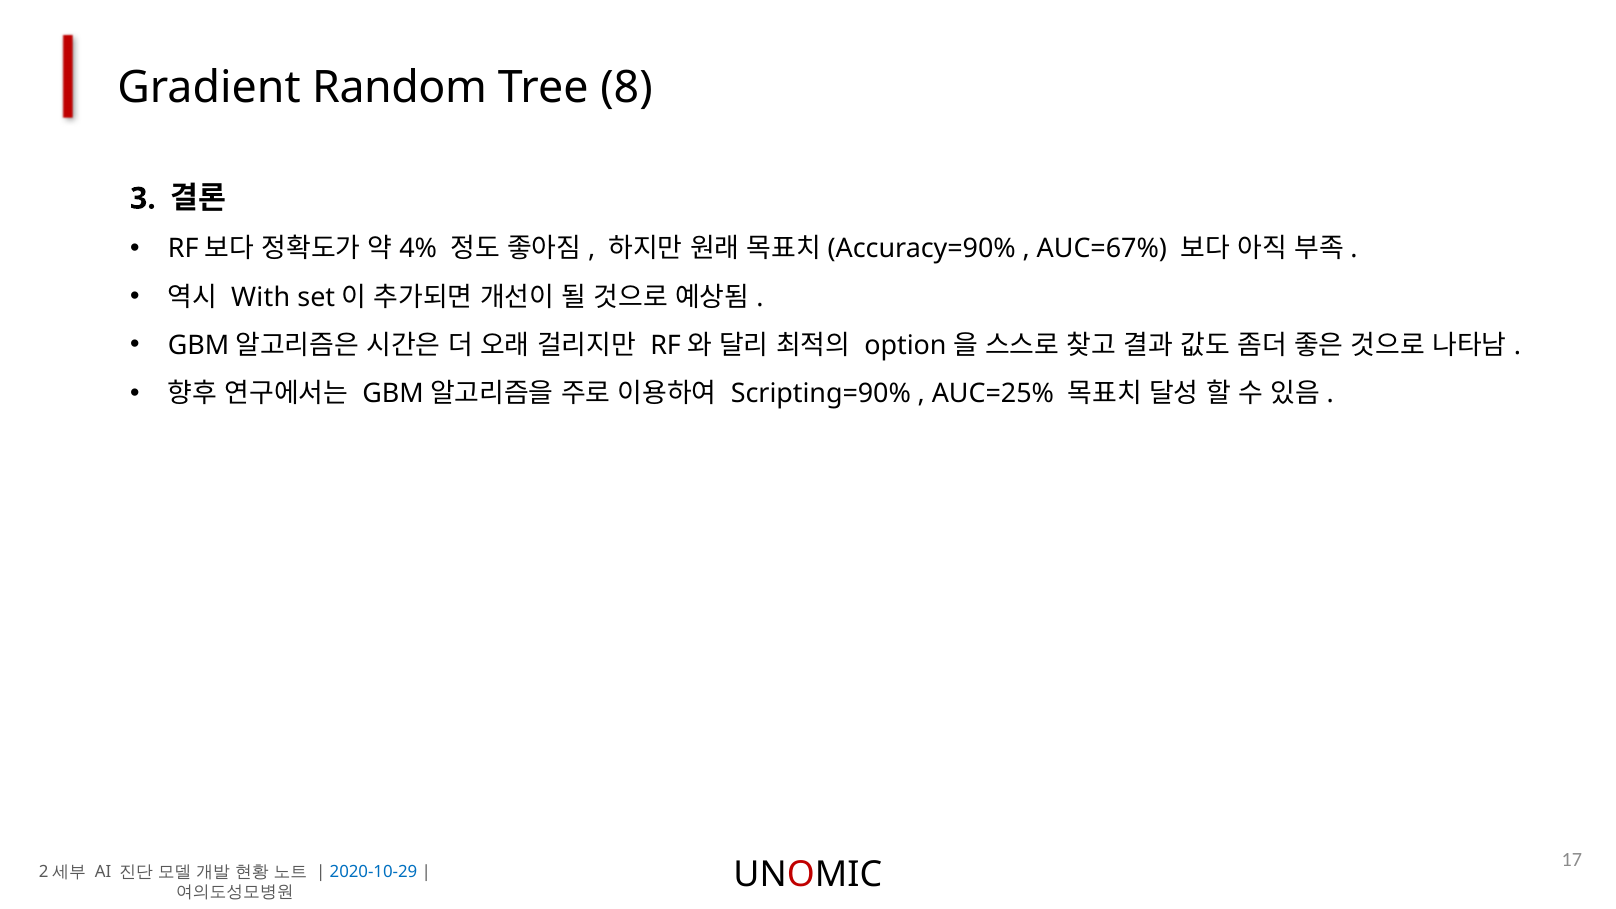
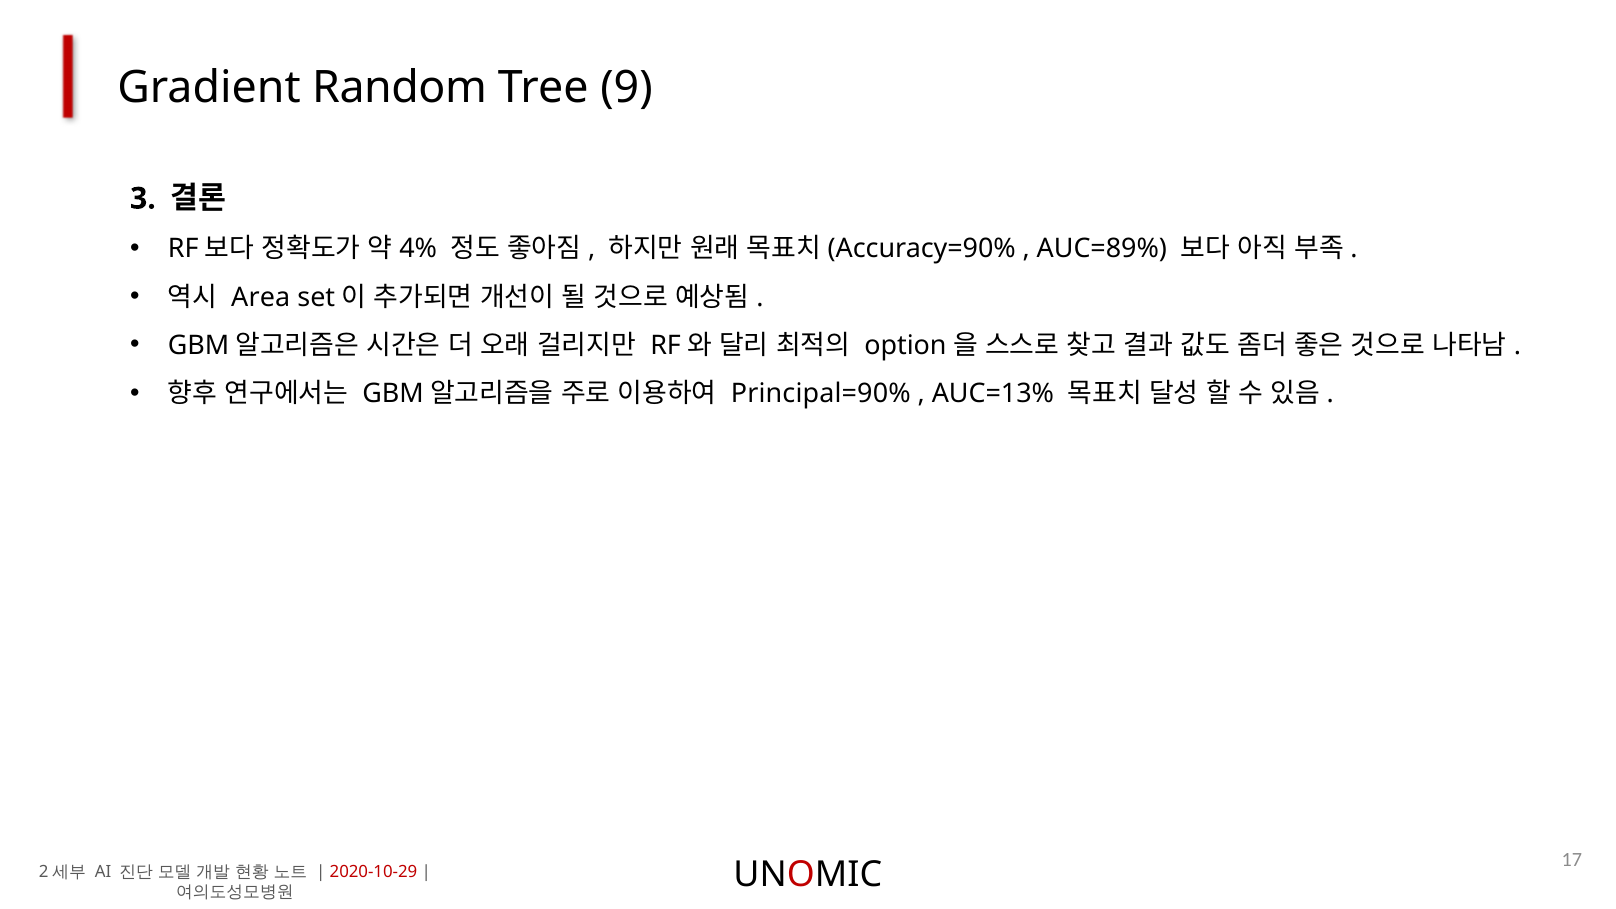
8: 8 -> 9
AUC=67%: AUC=67% -> AUC=89%
With: With -> Area
Scripting=90%: Scripting=90% -> Principal=90%
AUC=25%: AUC=25% -> AUC=13%
2020-10-29 colour: blue -> red
